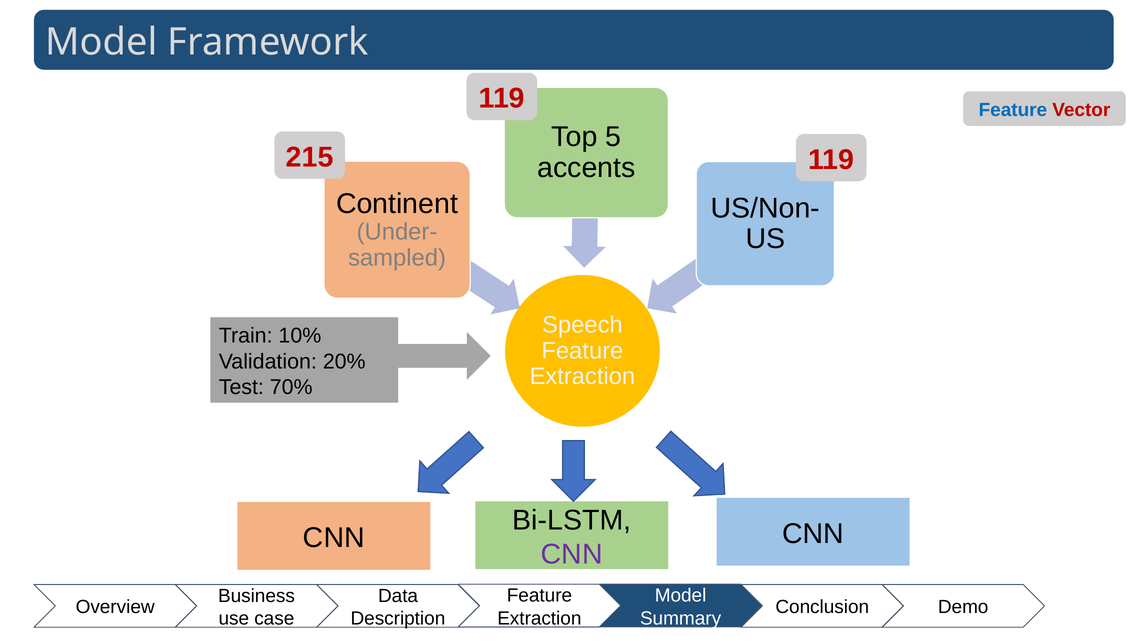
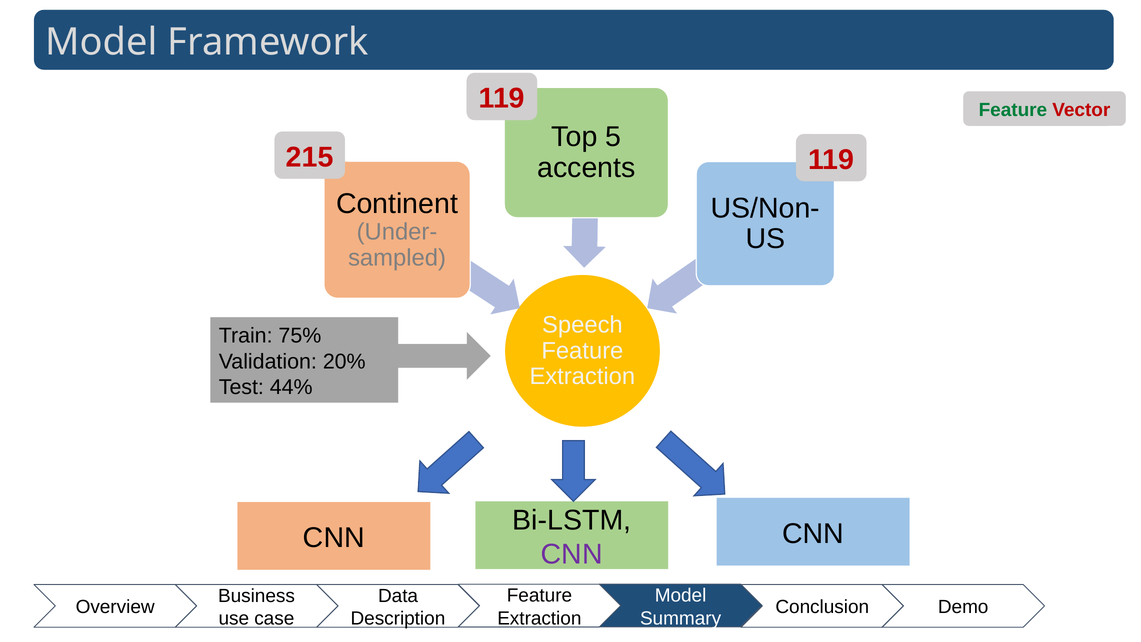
Feature at (1013, 110) colour: blue -> green
10%: 10% -> 75%
70%: 70% -> 44%
